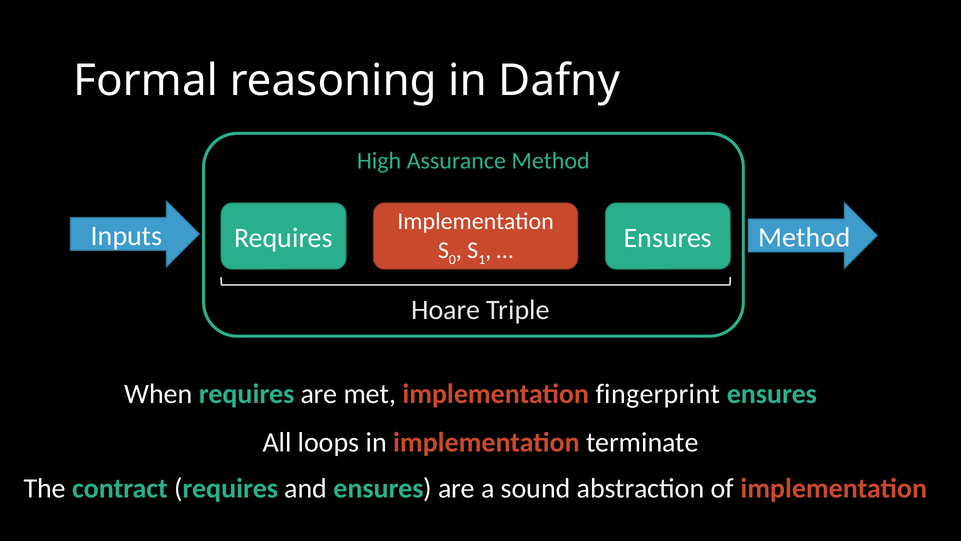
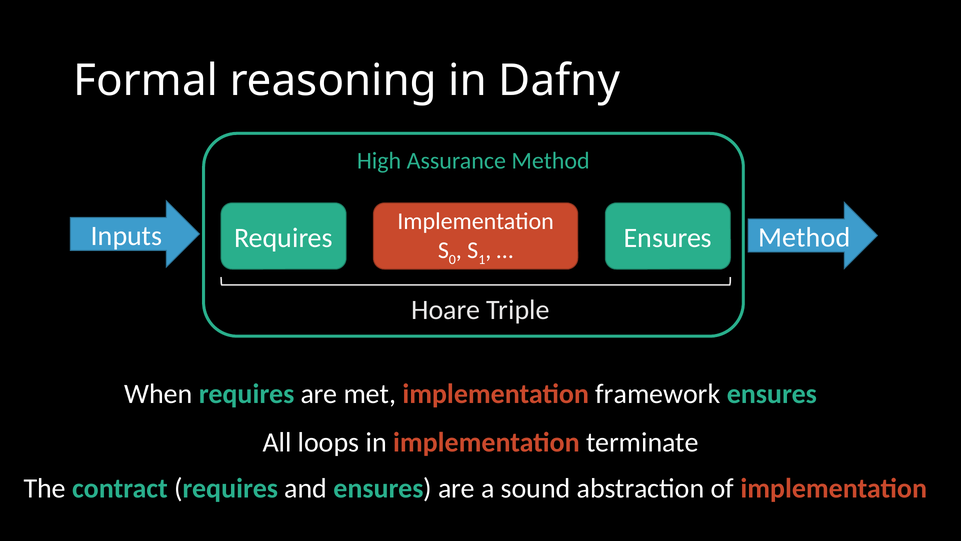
fingerprint: fingerprint -> framework
